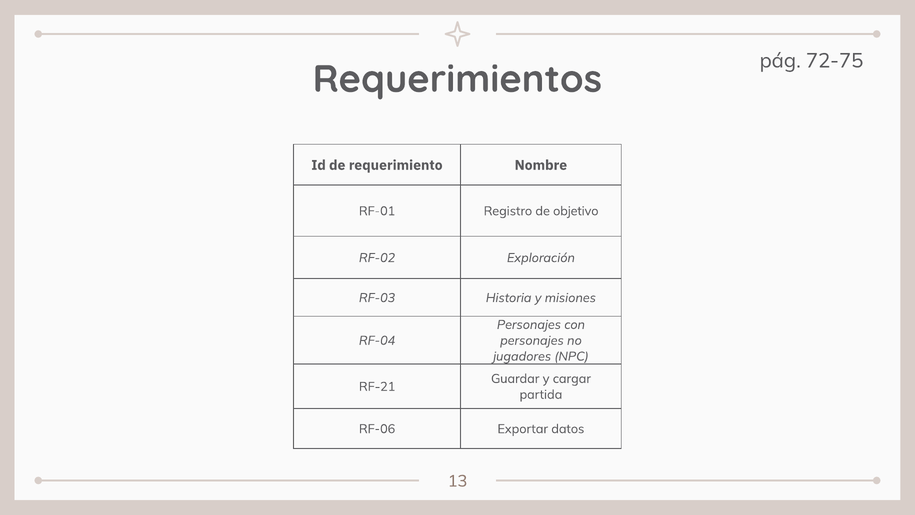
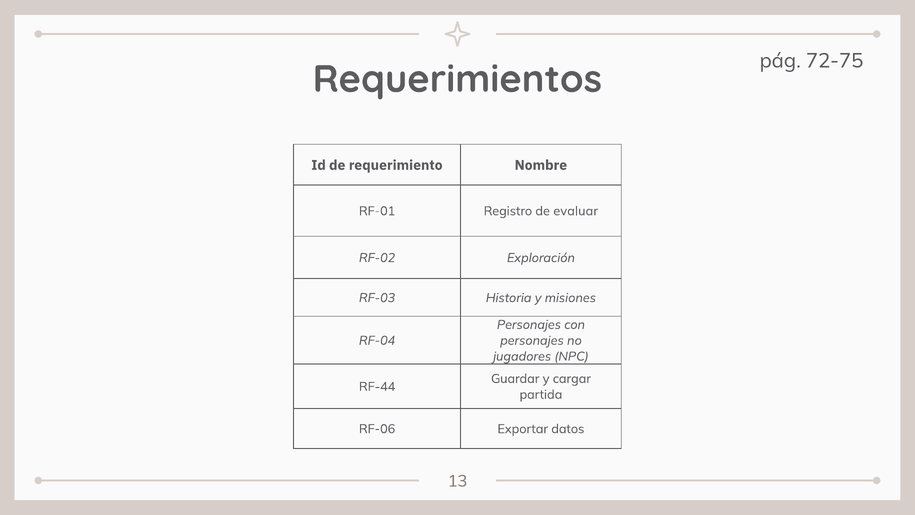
objetivo: objetivo -> evaluar
RF-21: RF-21 -> RF-44
